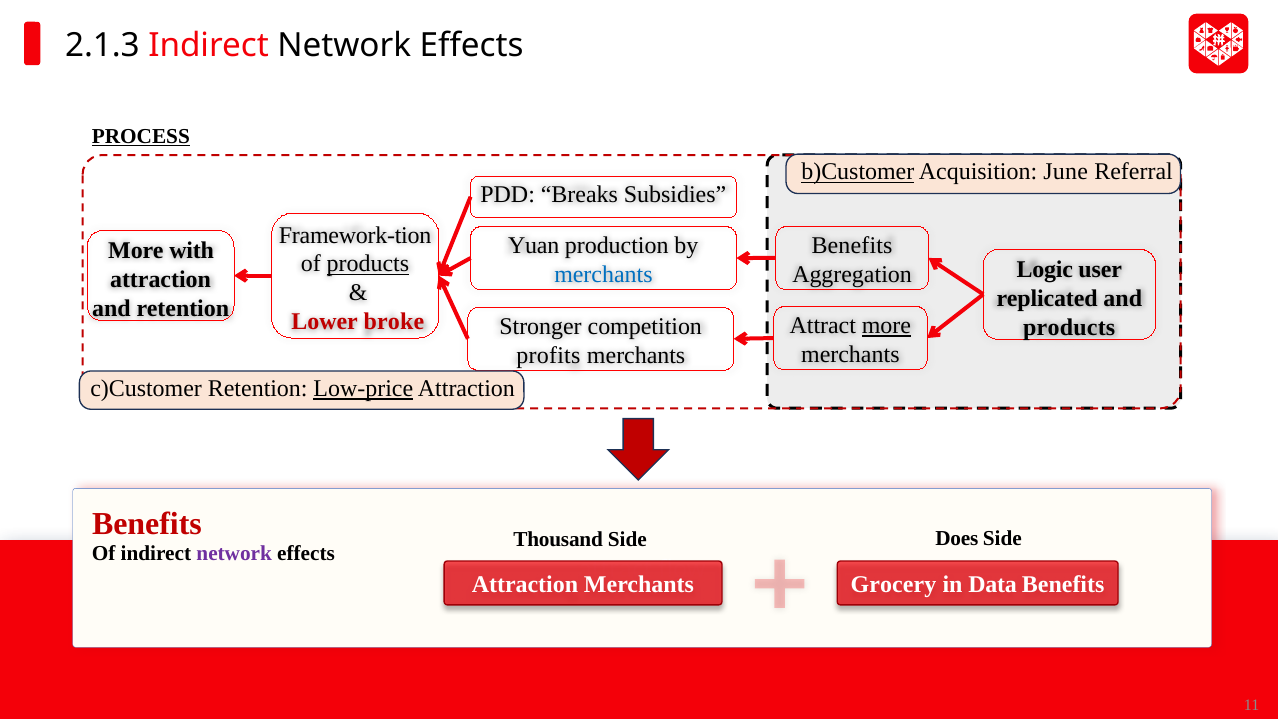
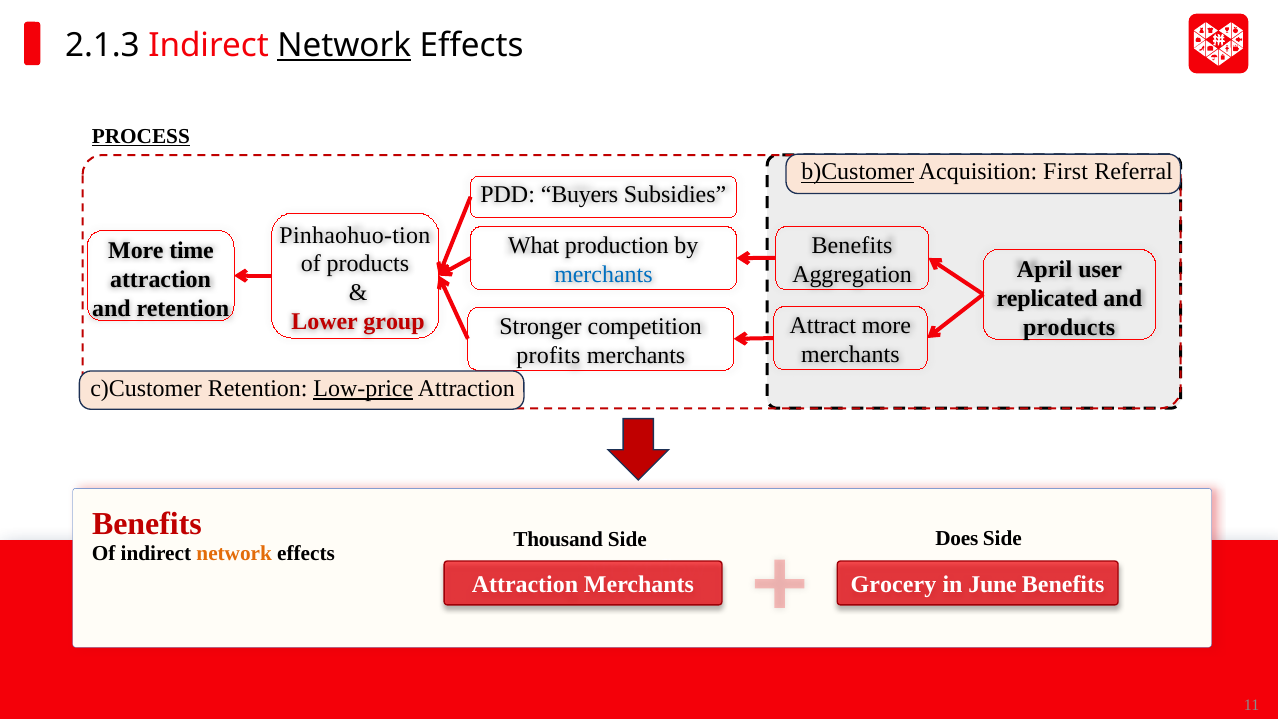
Network at (344, 46) underline: none -> present
June: June -> First
Breaks: Breaks -> Buyers
Framework-tion: Framework-tion -> Pinhaohuo-tion
Yuan: Yuan -> What
with: with -> time
products at (368, 264) underline: present -> none
Logic: Logic -> April
broke: broke -> group
more at (886, 326) underline: present -> none
network at (234, 554) colour: purple -> orange
Data: Data -> June
